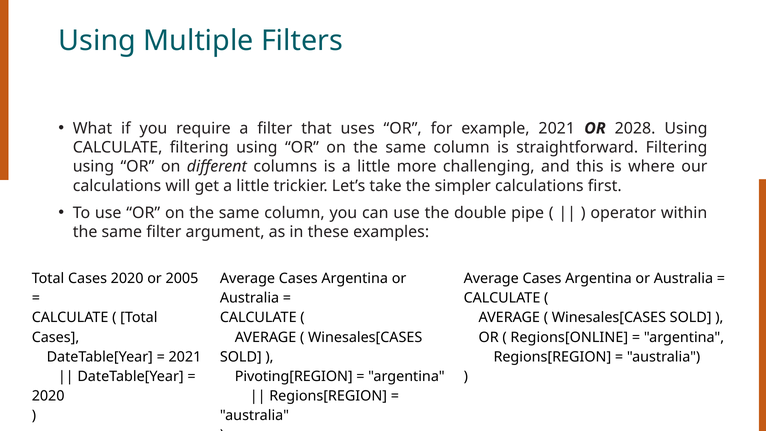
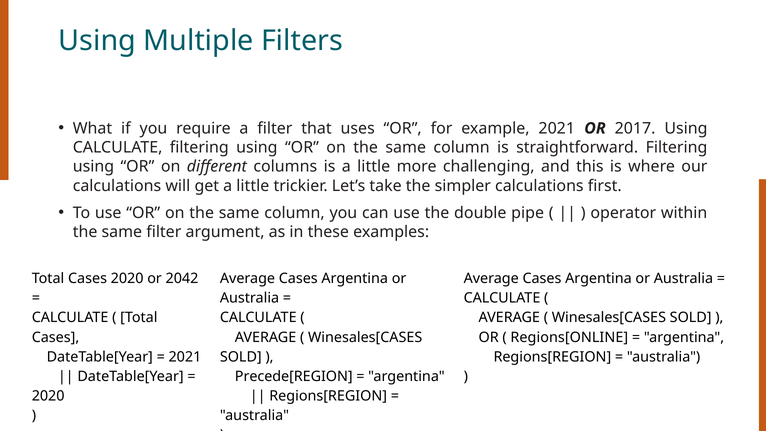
2028: 2028 -> 2017
2005: 2005 -> 2042
Pivoting[REGION: Pivoting[REGION -> Precede[REGION
